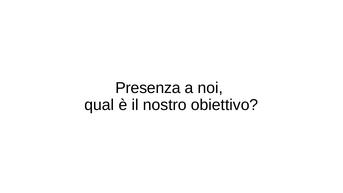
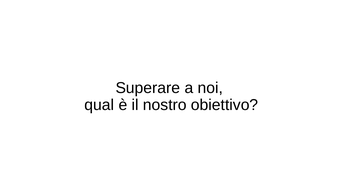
Presenza: Presenza -> Superare
